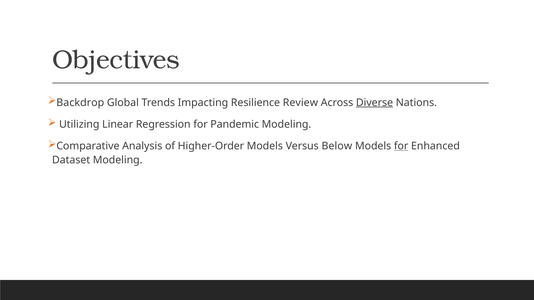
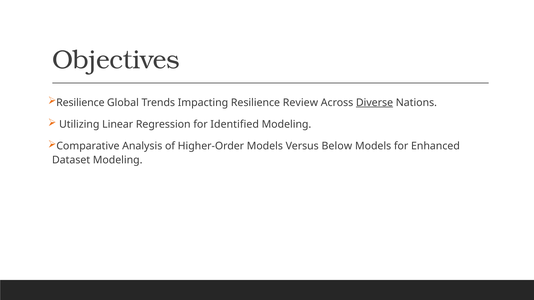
Backdrop at (80, 103): Backdrop -> Resilience
Pandemic: Pandemic -> Identified
for at (401, 146) underline: present -> none
